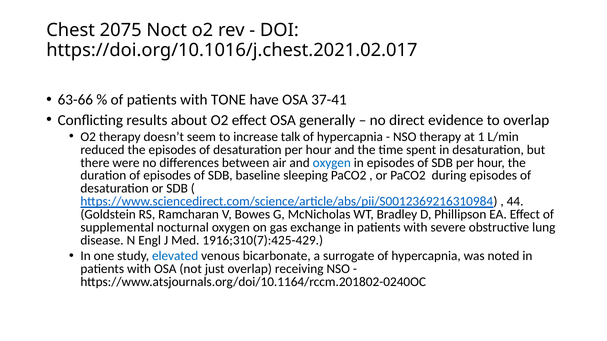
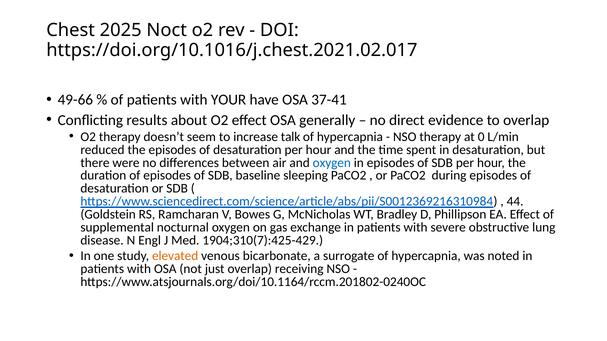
2075: 2075 -> 2025
63-66: 63-66 -> 49-66
TONE: TONE -> YOUR
1: 1 -> 0
1916;310(7):425-429: 1916;310(7):425-429 -> 1904;310(7):425-429
elevated colour: blue -> orange
